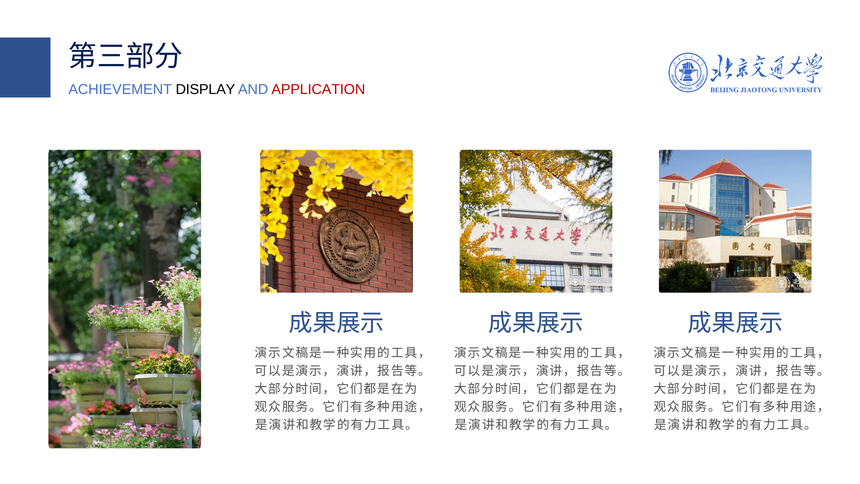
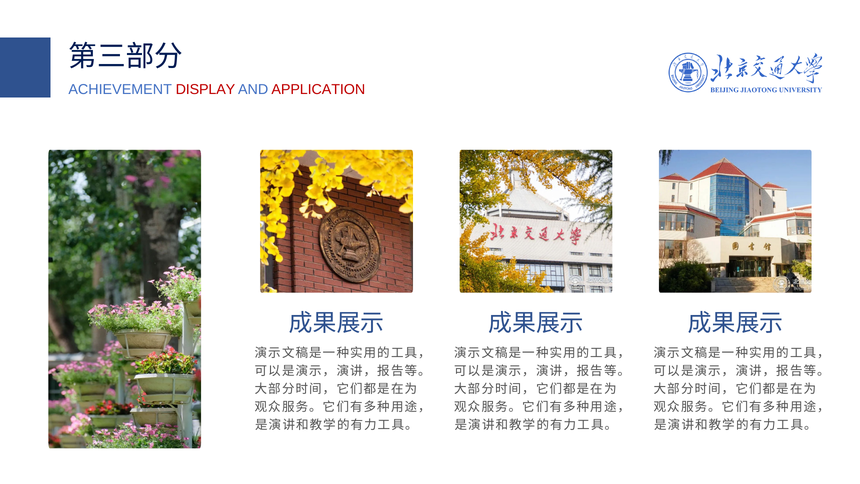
DISPLAY colour: black -> red
